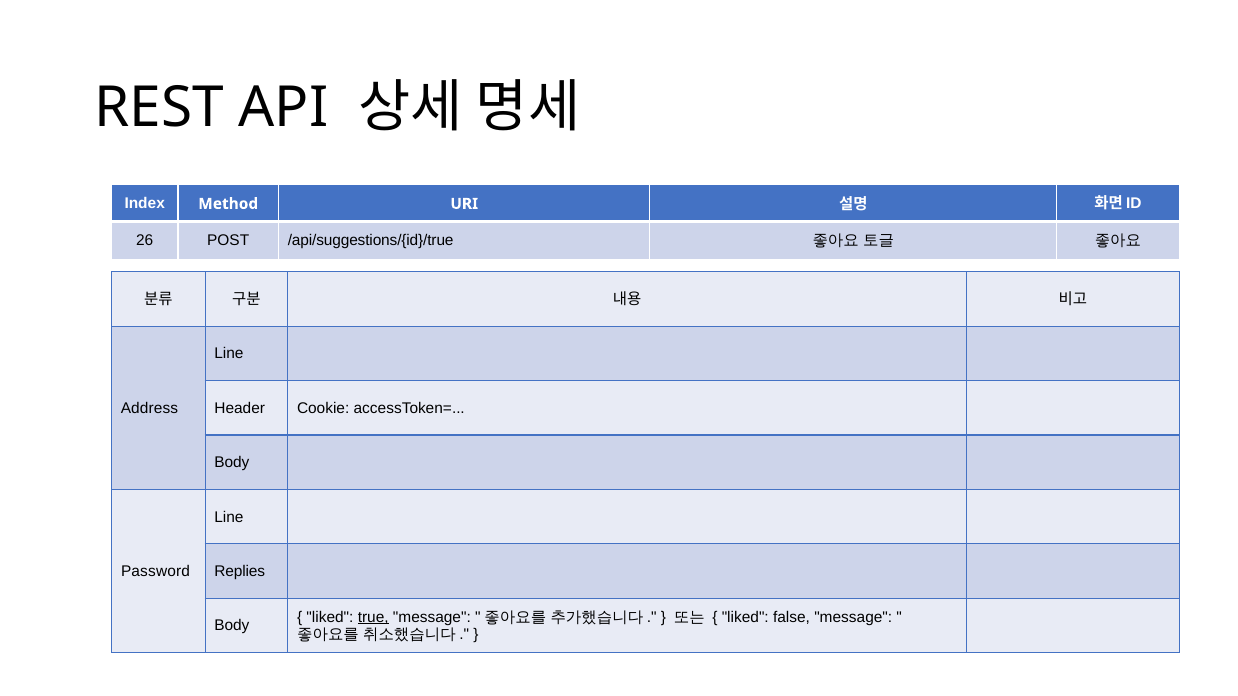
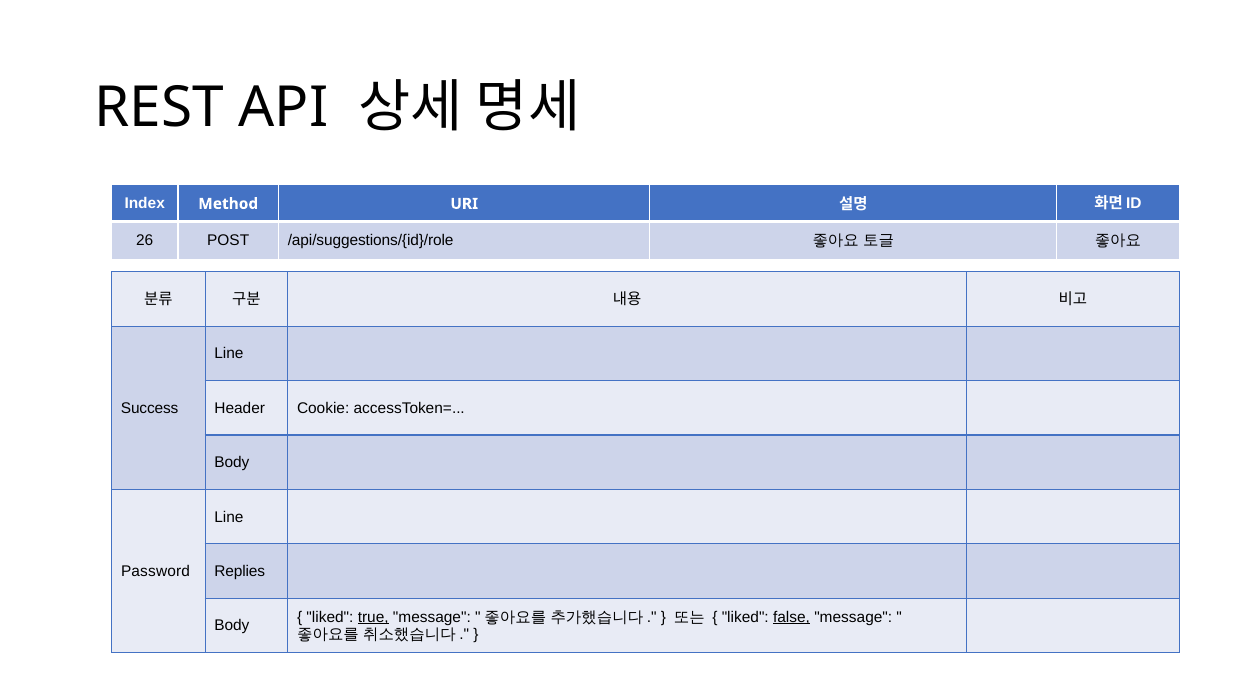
/api/suggestions/{id}/true: /api/suggestions/{id}/true -> /api/suggestions/{id}/role
Address: Address -> Success
false underline: none -> present
